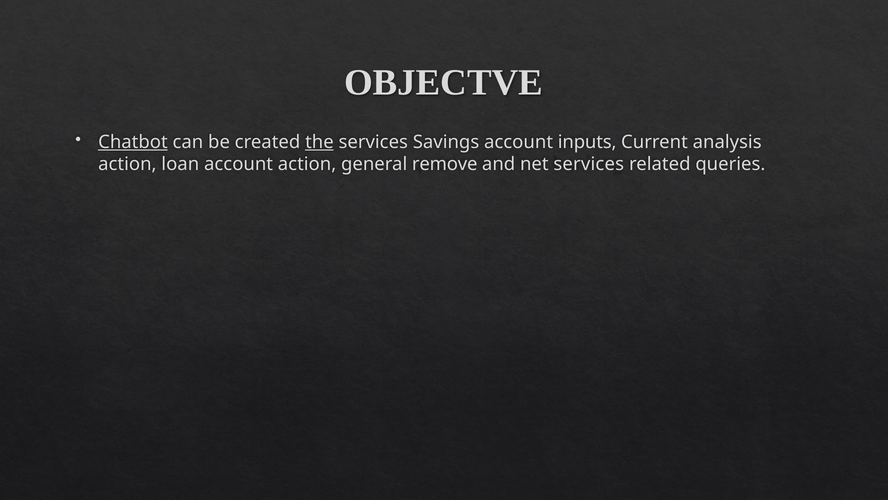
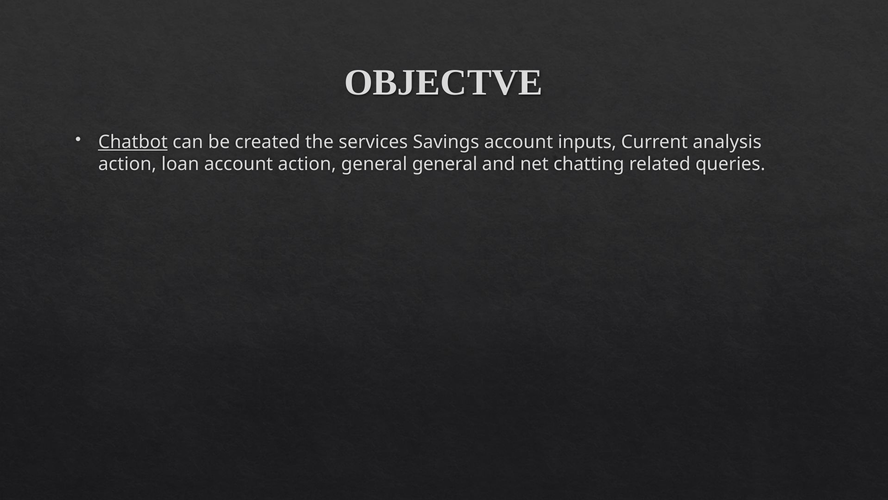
the underline: present -> none
general remove: remove -> general
net services: services -> chatting
